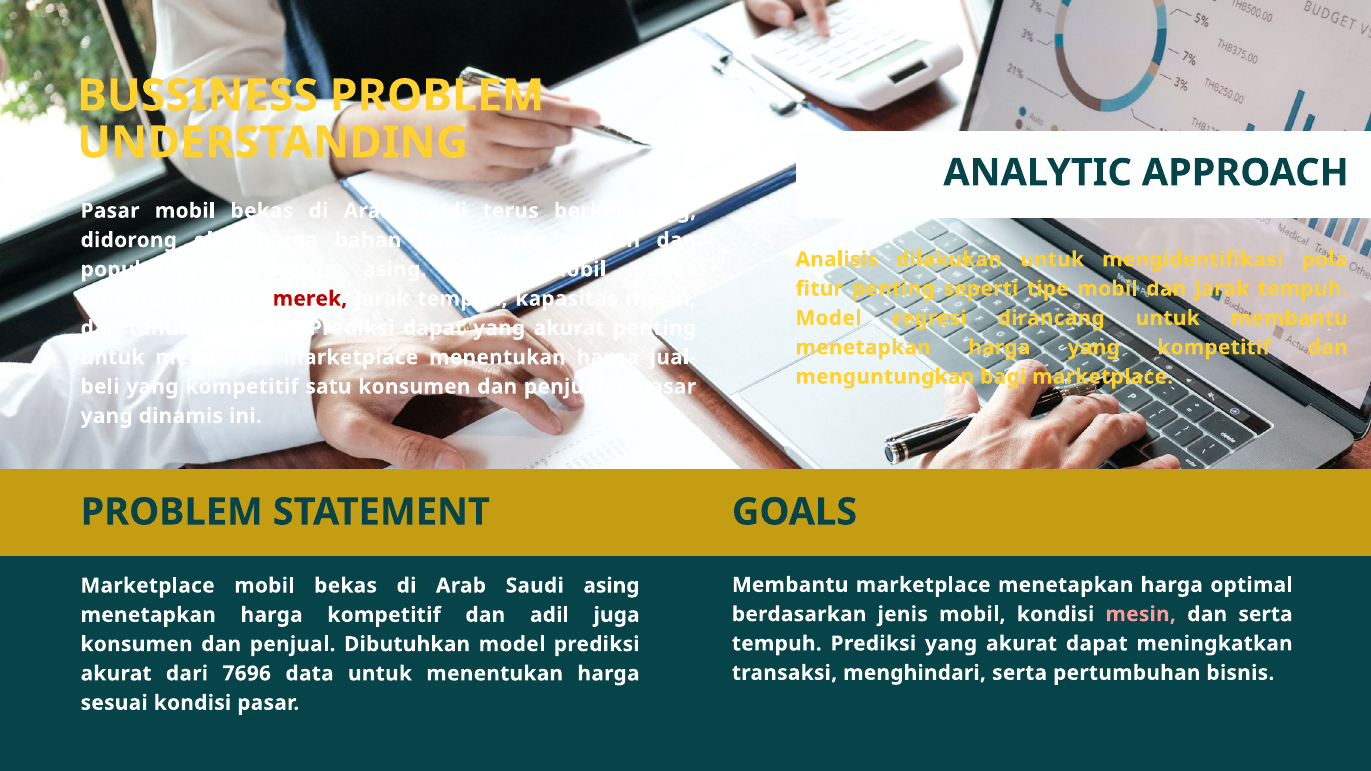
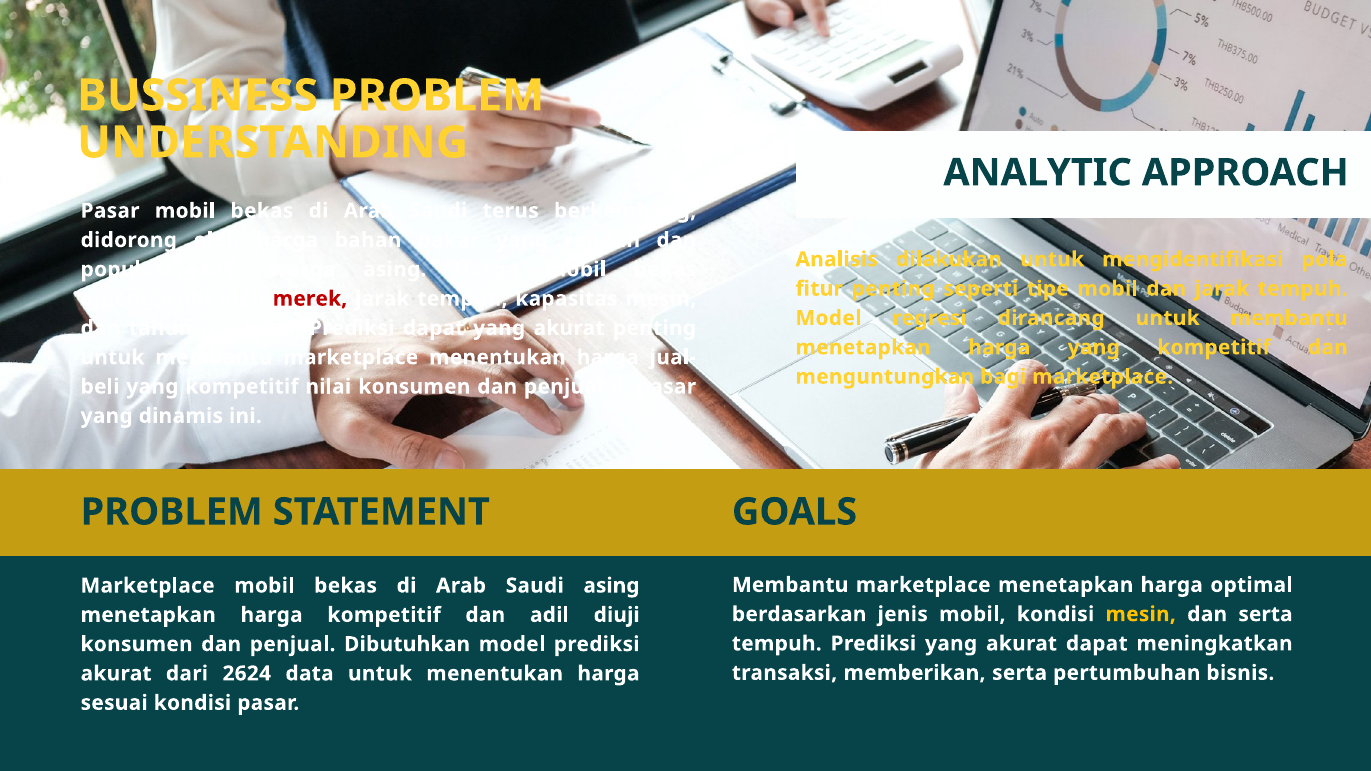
satu: satu -> nilai
mesin at (1141, 614) colour: pink -> yellow
juga: juga -> diuji
menghindari: menghindari -> memberikan
7696: 7696 -> 2624
